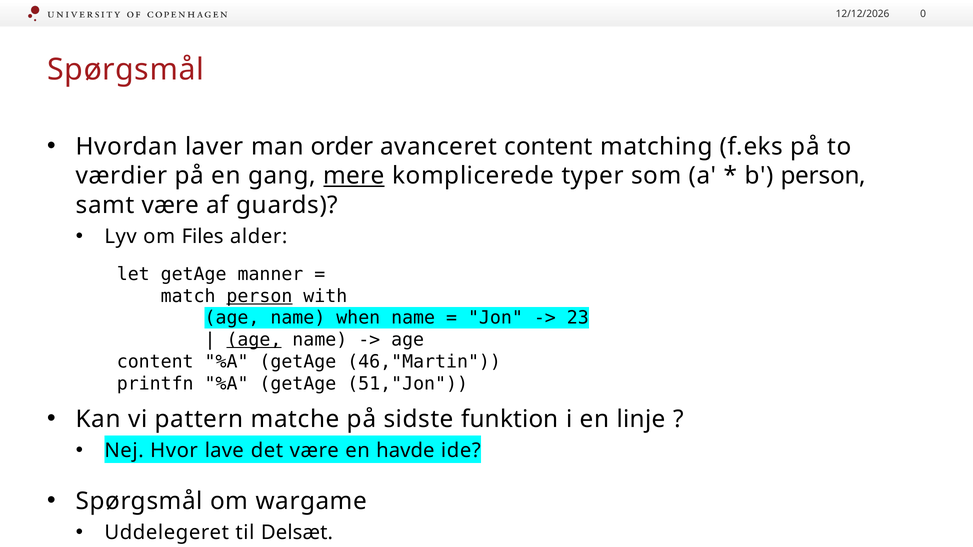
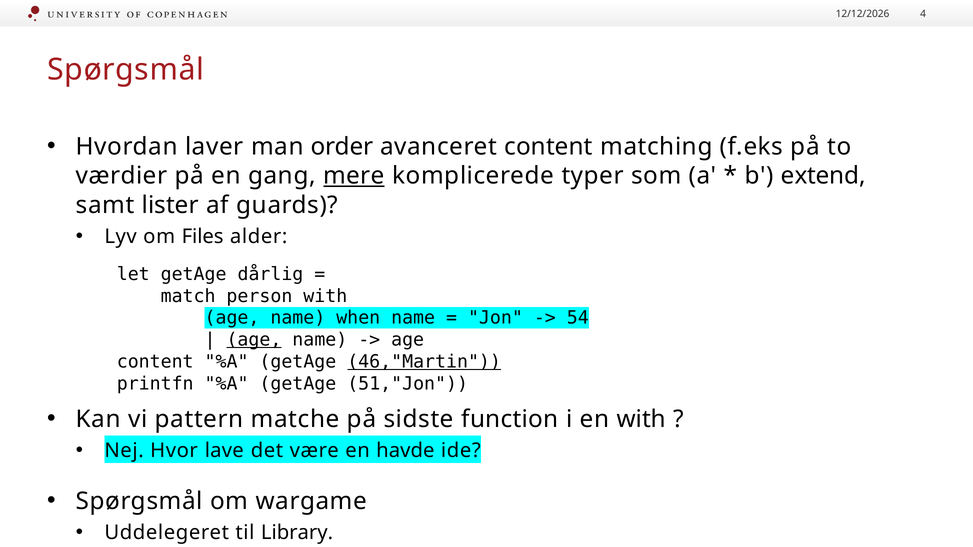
0: 0 -> 4
b person: person -> extend
samt være: være -> lister
manner: manner -> dårlig
person at (259, 296) underline: present -> none
23: 23 -> 54
46,"Martin underline: none -> present
funktion: funktion -> function
en linje: linje -> with
Delsæt: Delsæt -> Library
